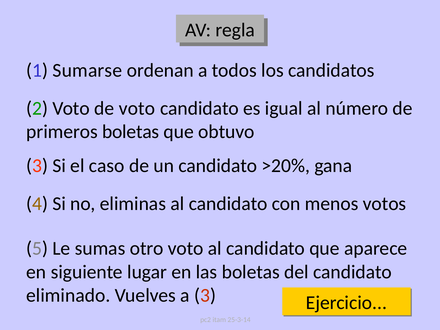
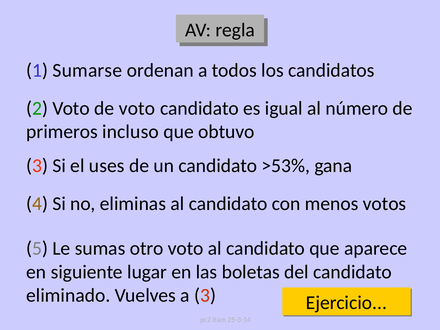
primeros boletas: boletas -> incluso
caso: caso -> uses
>20%: >20% -> >53%
